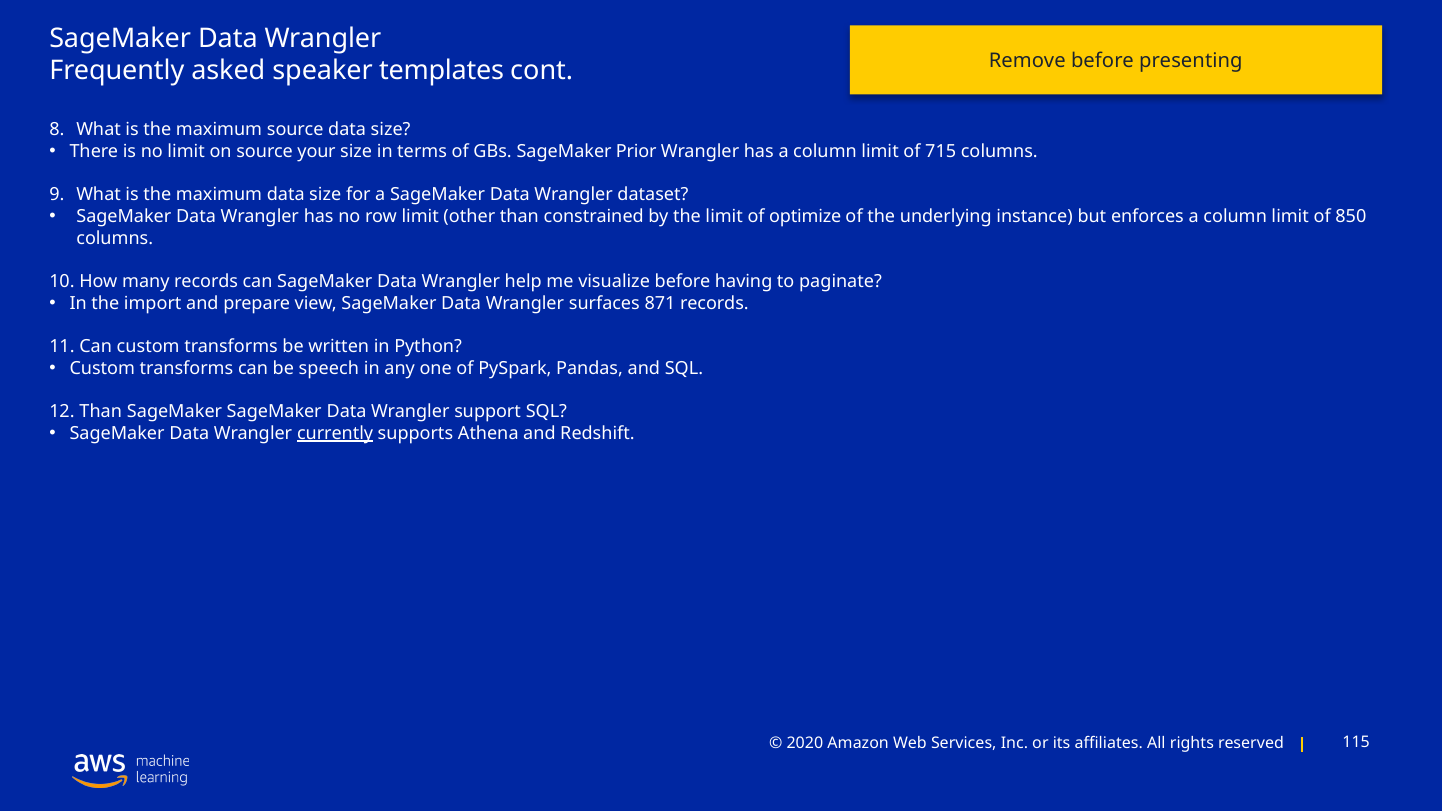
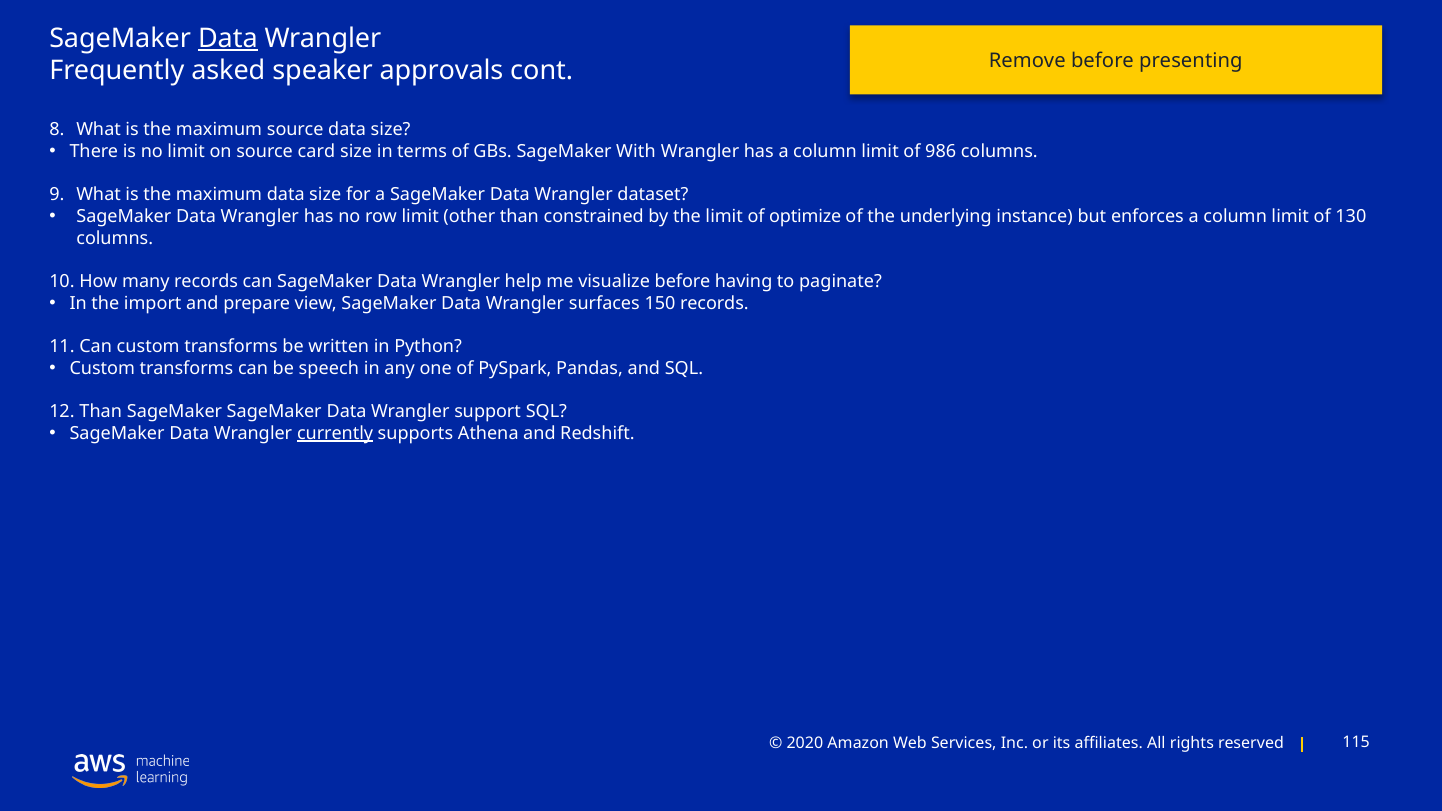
Data at (228, 38) underline: none -> present
templates: templates -> approvals
your: your -> card
Prior: Prior -> With
715: 715 -> 986
850: 850 -> 130
871: 871 -> 150
